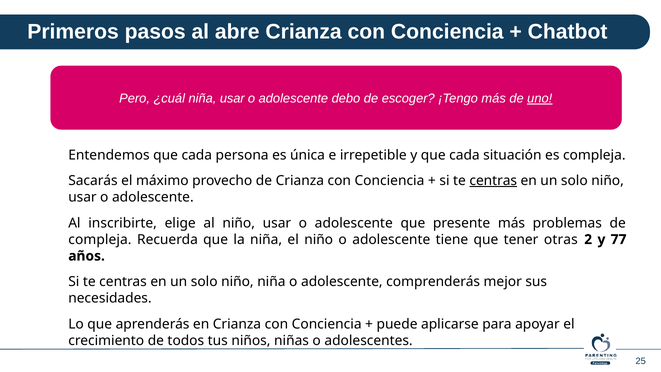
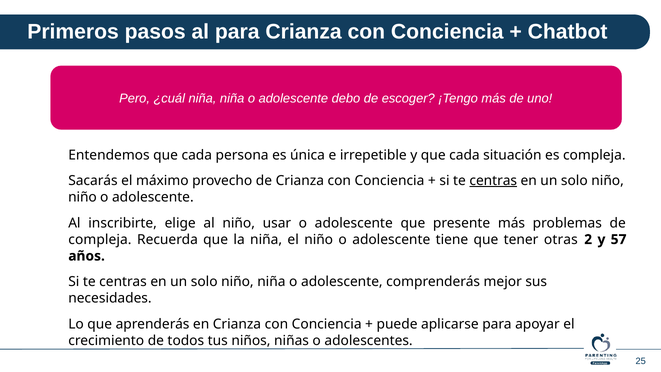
al abre: abre -> para
niña usar: usar -> niña
uno underline: present -> none
usar at (82, 197): usar -> niño
77: 77 -> 57
